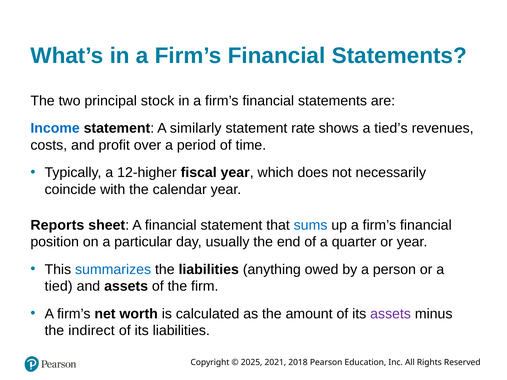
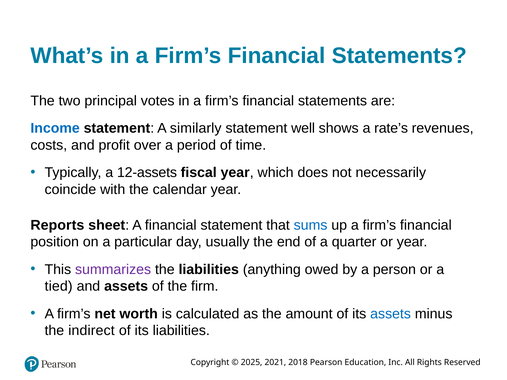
stock: stock -> votes
rate: rate -> well
tied’s: tied’s -> rate’s
12-higher: 12-higher -> 12-assets
summarizes colour: blue -> purple
assets at (391, 314) colour: purple -> blue
